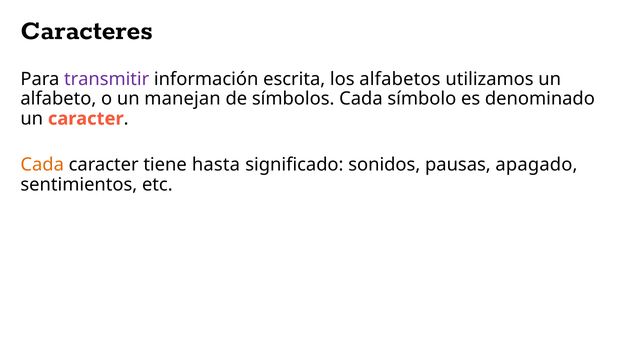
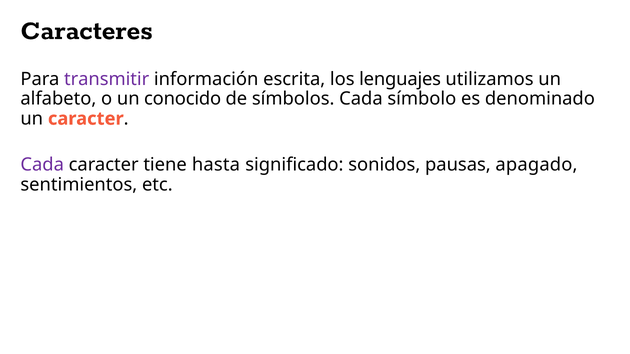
alfabetos: alfabetos -> lenguajes
manejan: manejan -> conocido
Cada at (42, 165) colour: orange -> purple
